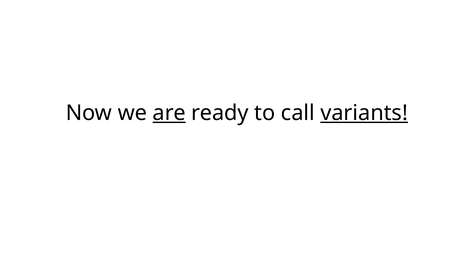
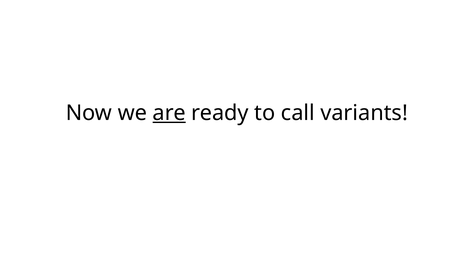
variants underline: present -> none
